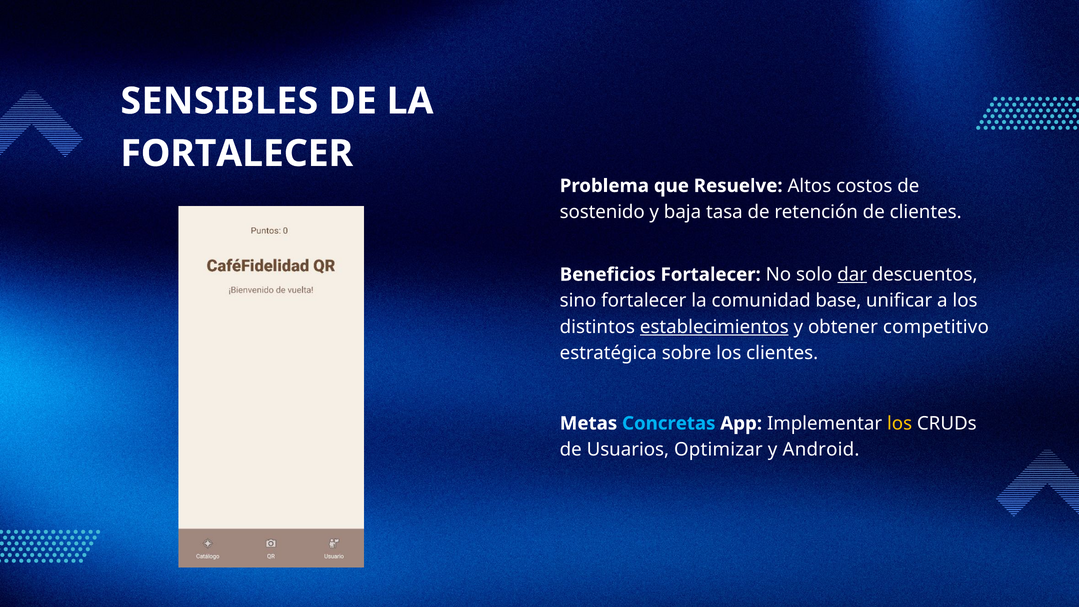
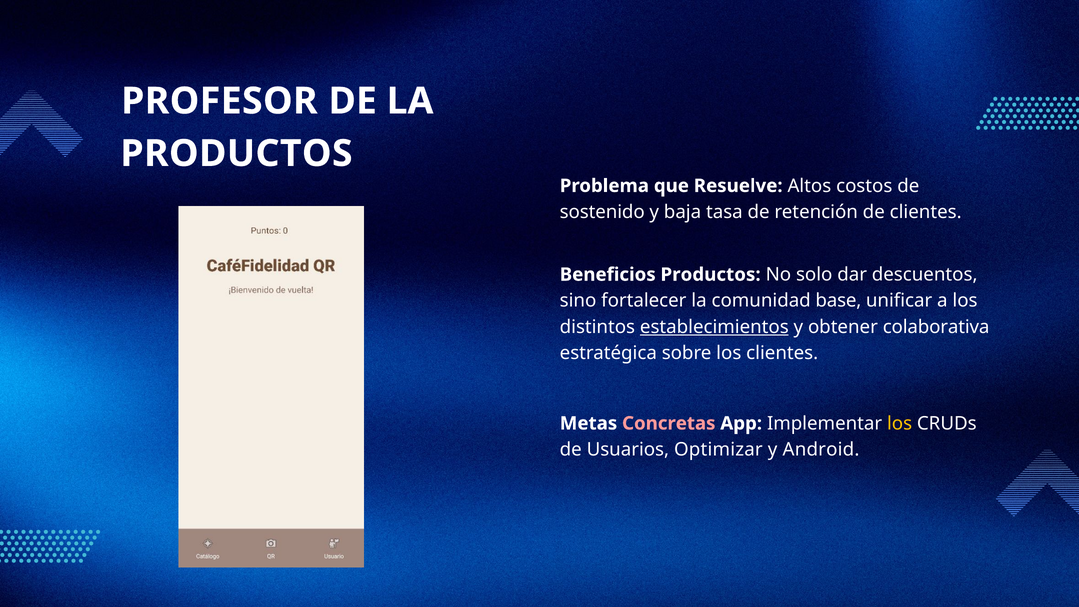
SENSIBLES: SENSIBLES -> PROFESOR
FORTALECER at (237, 154): FORTALECER -> PRODUCTOS
Beneficios Fortalecer: Fortalecer -> Productos
dar underline: present -> none
competitivo: competitivo -> colaborativa
Concretas colour: light blue -> pink
